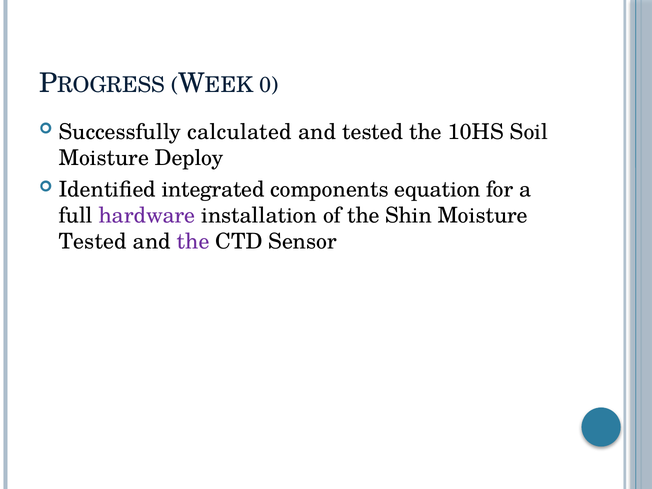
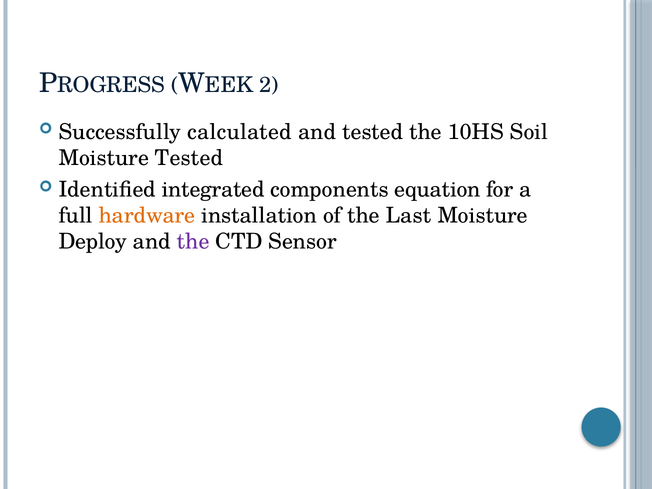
0: 0 -> 2
Moisture Deploy: Deploy -> Tested
hardware colour: purple -> orange
Shin: Shin -> Last
Tested at (93, 242): Tested -> Deploy
